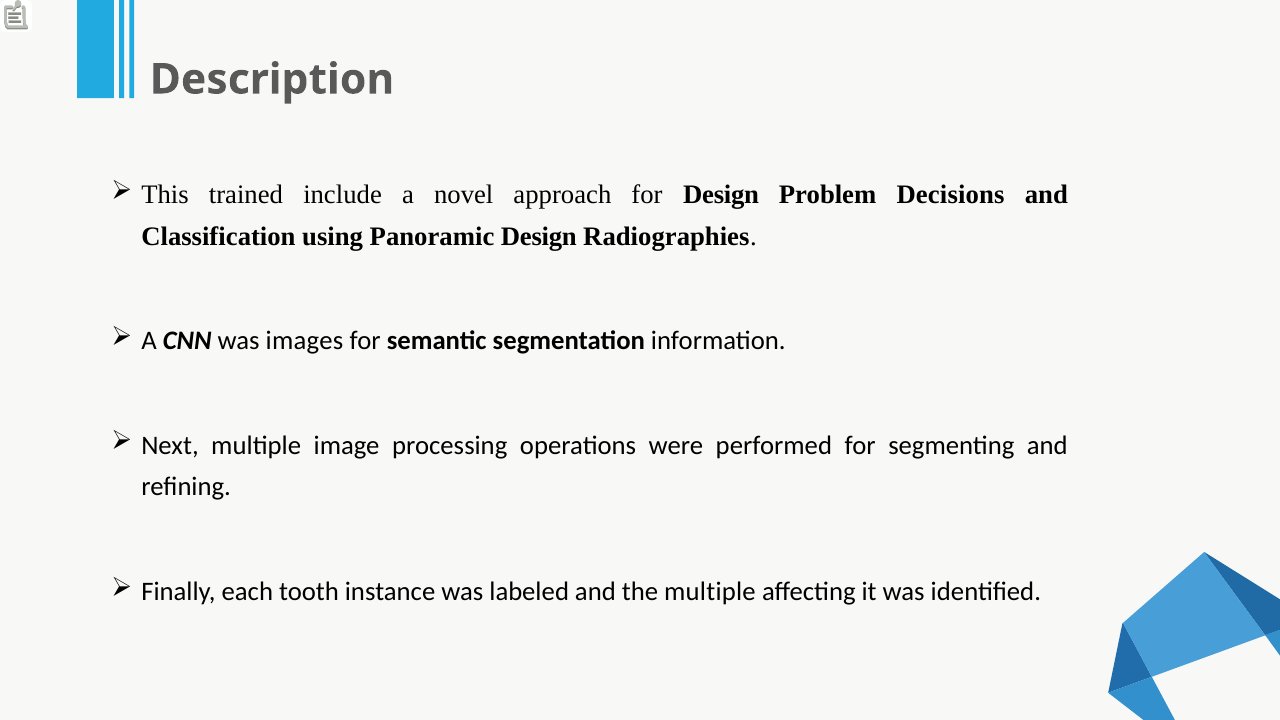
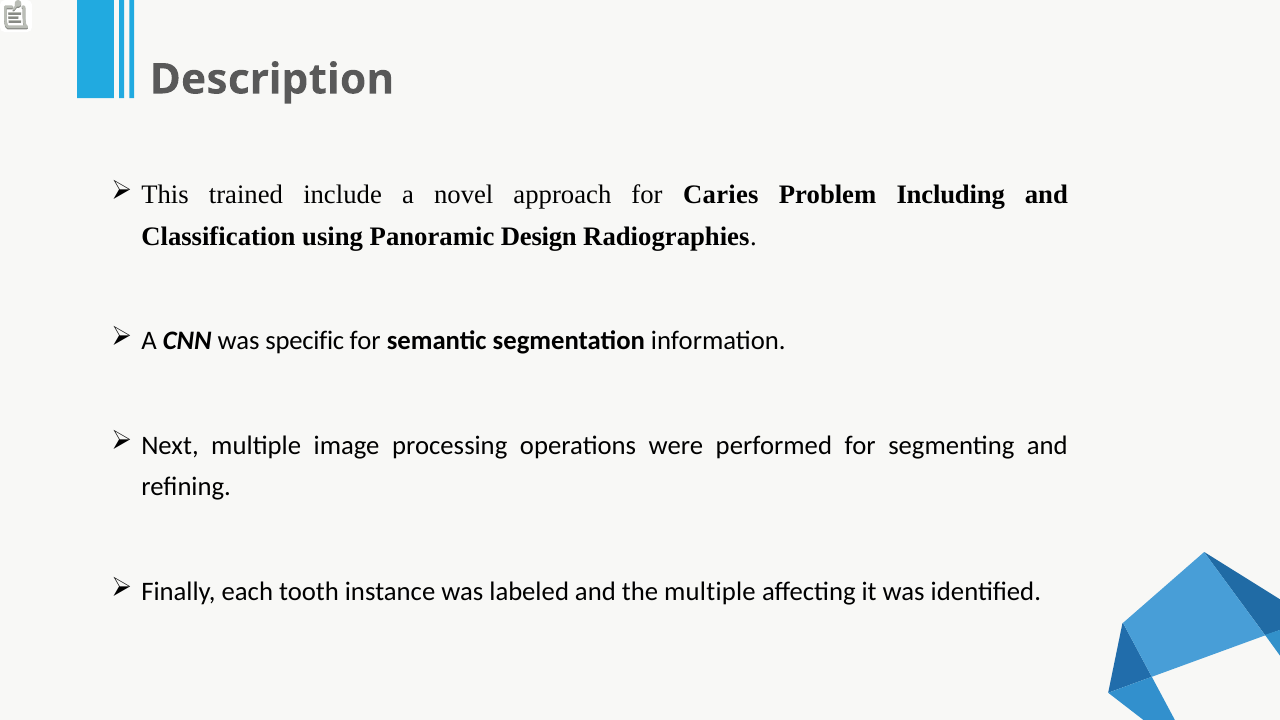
for Design: Design -> Caries
Decisions: Decisions -> Including
images: images -> specific
